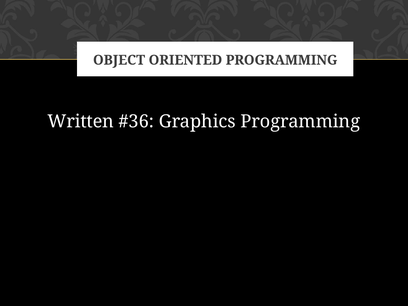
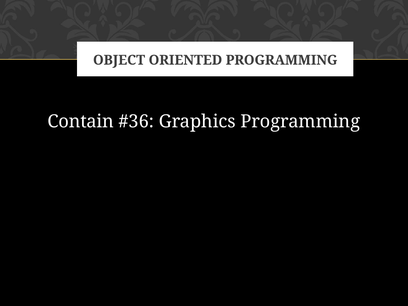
Written: Written -> Contain
